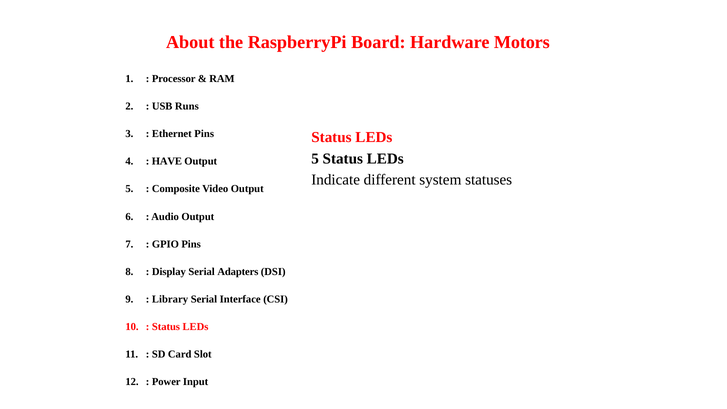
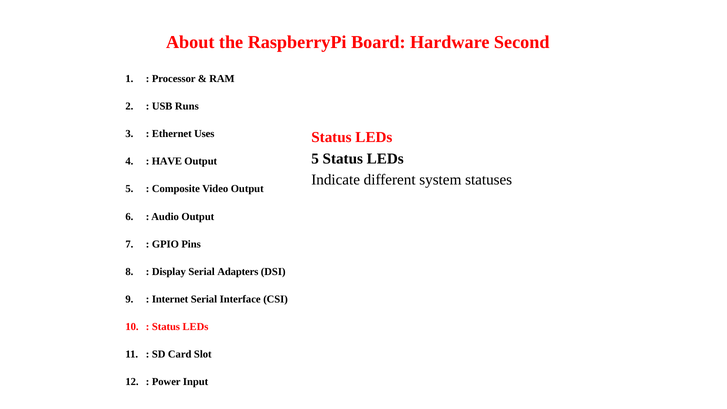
Motors: Motors -> Second
Ethernet Pins: Pins -> Uses
Library: Library -> Internet
